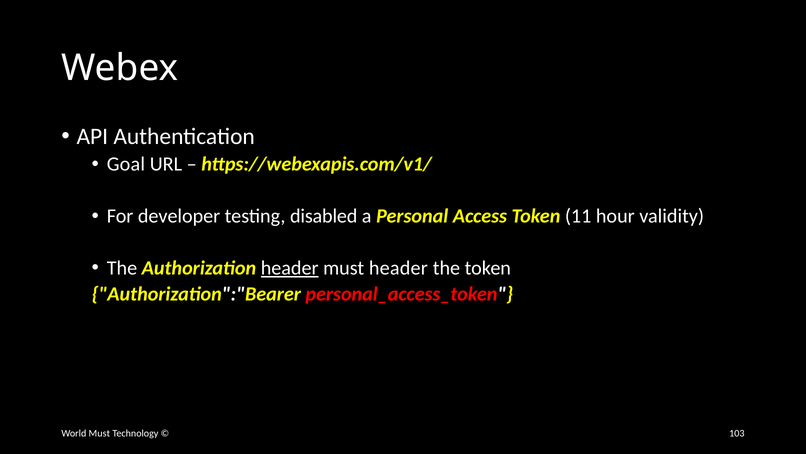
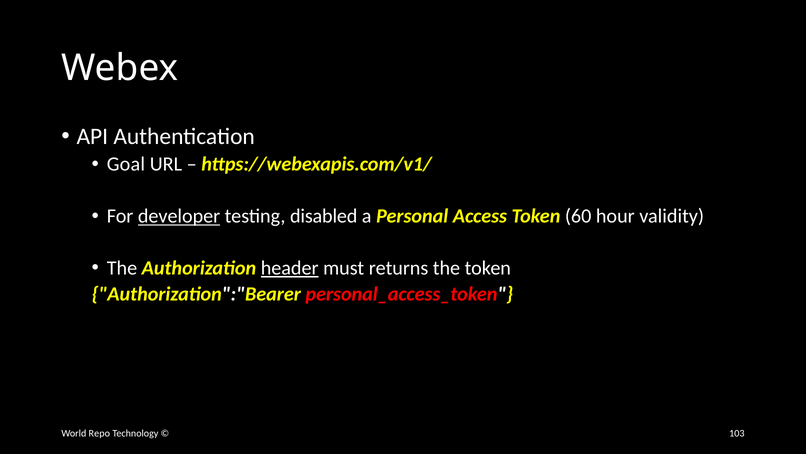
developer underline: none -> present
11: 11 -> 60
must header: header -> returns
World Must: Must -> Repo
